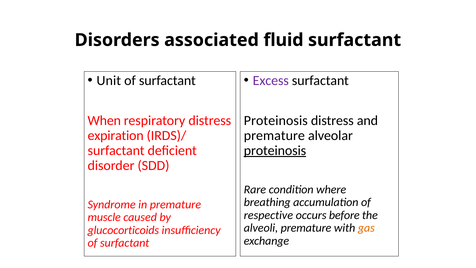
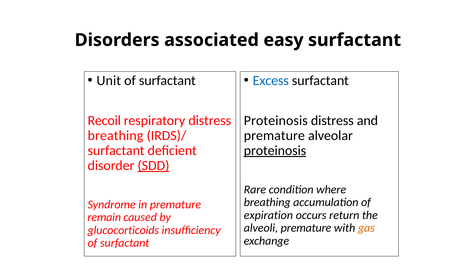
fluid: fluid -> easy
Excess colour: purple -> blue
When: When -> Recoil
expiration at (116, 135): expiration -> breathing
SDD underline: none -> present
respective: respective -> expiration
before: before -> return
muscle: muscle -> remain
